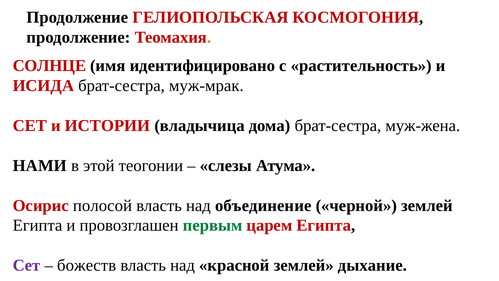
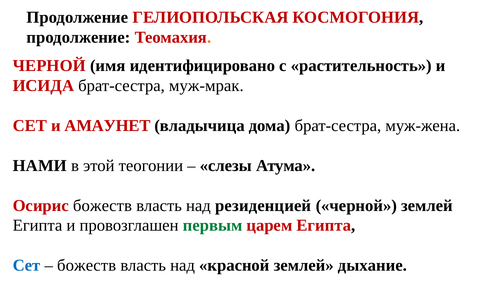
СОЛНЦЕ at (49, 66): СОЛНЦЕ -> ЧЕРНОЙ
ИСТОРИИ: ИСТОРИИ -> АМАУНЕТ
Осирис полосой: полосой -> божеств
объединение: объединение -> резиденцией
Сет at (27, 265) colour: purple -> blue
